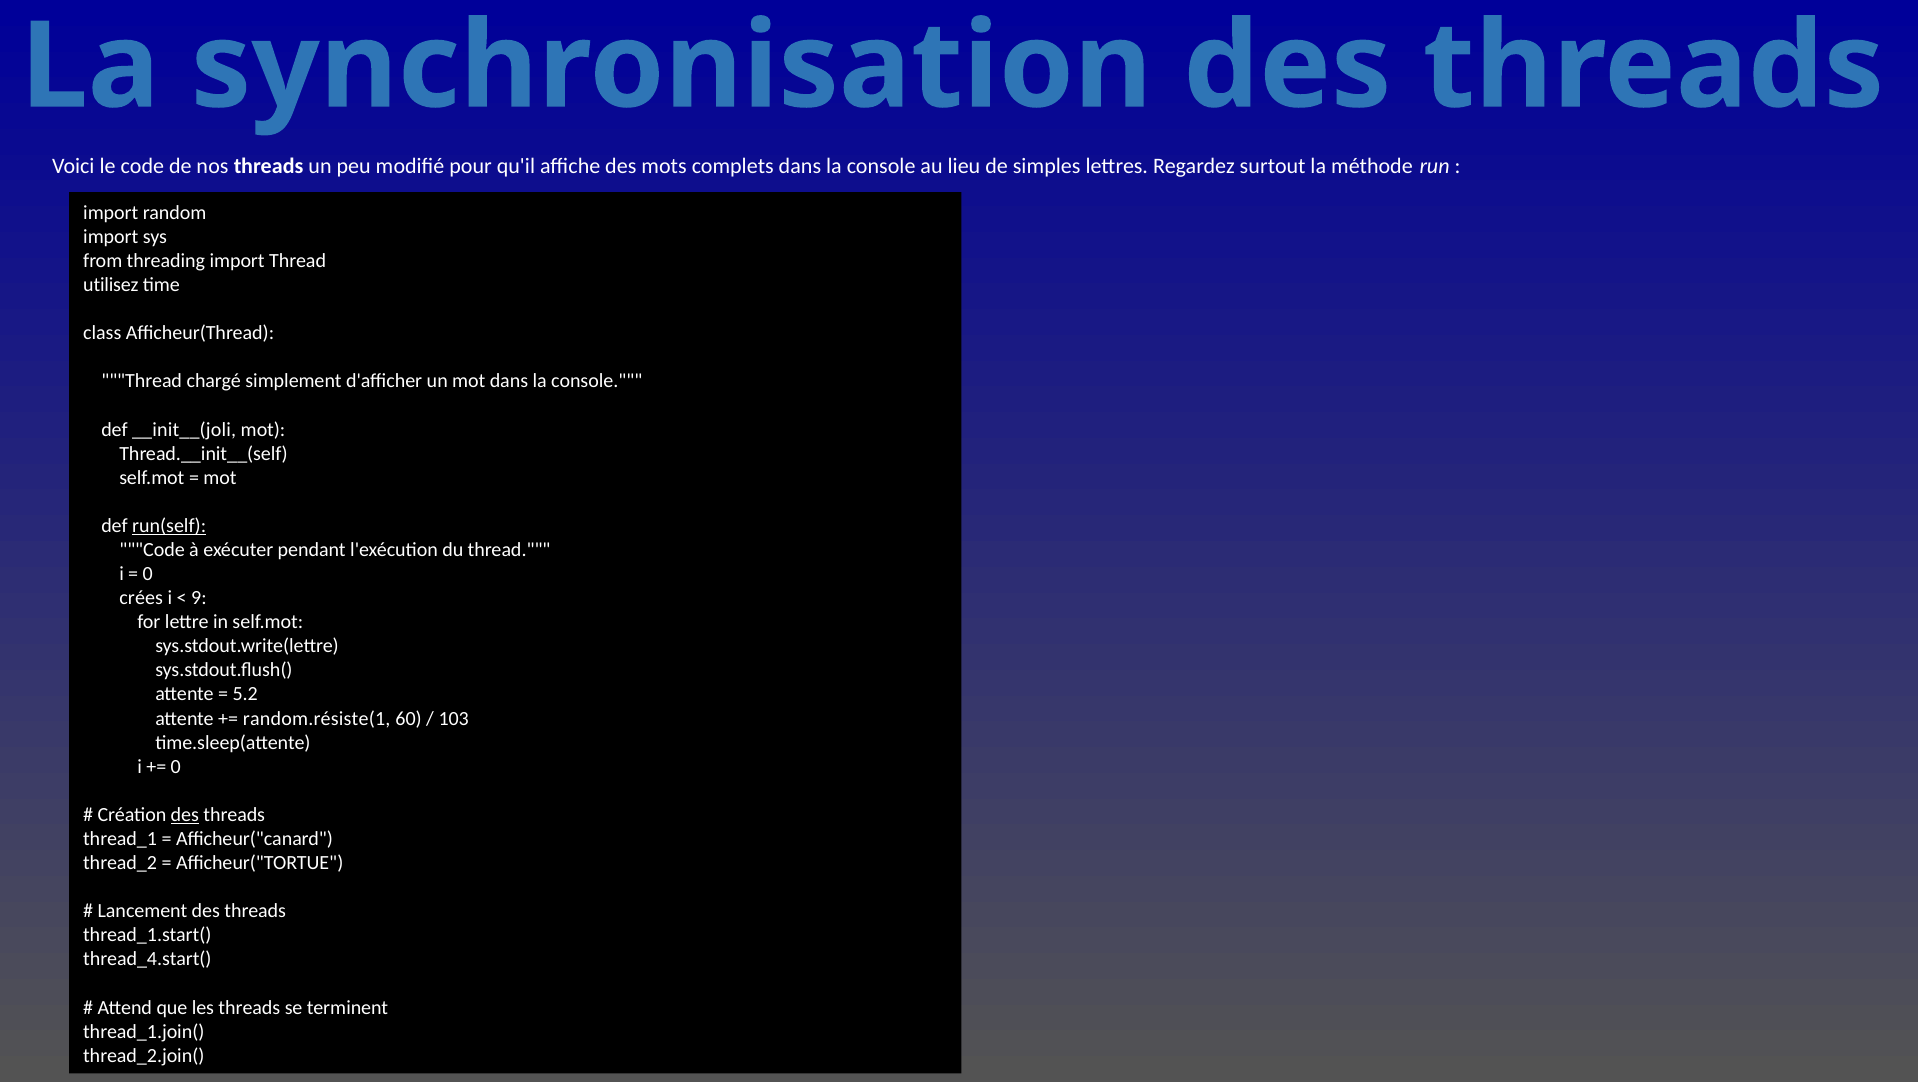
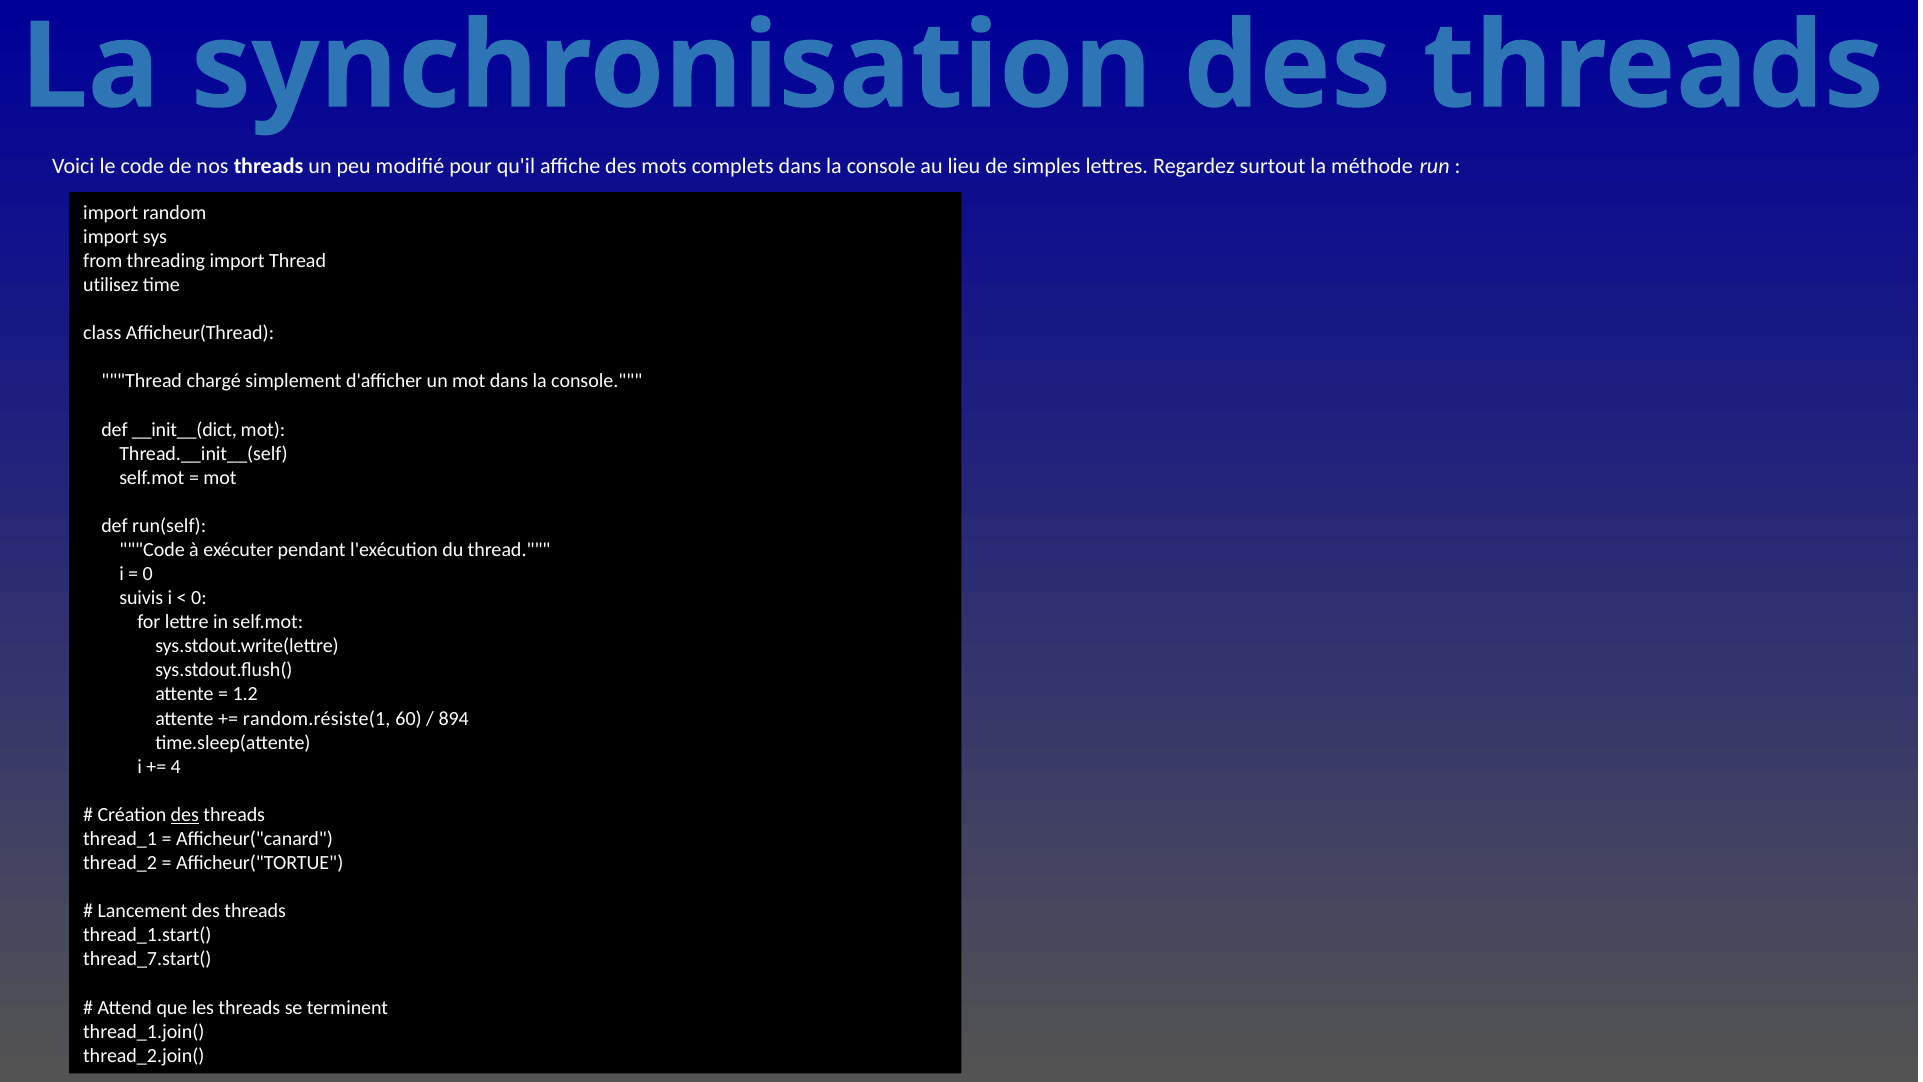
__init__(joli: __init__(joli -> __init__(dict
run(self underline: present -> none
crées: crées -> suivis
9 at (199, 598): 9 -> 0
5.2: 5.2 -> 1.2
103: 103 -> 894
0 at (176, 766): 0 -> 4
thread_4.start(: thread_4.start( -> thread_7.start(
